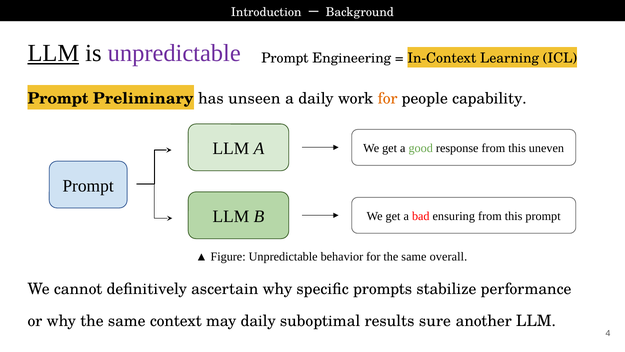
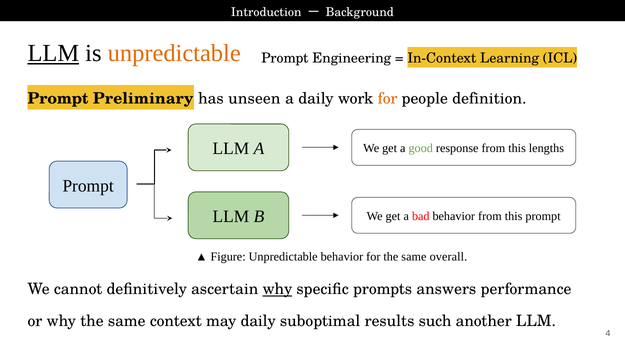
unpredictable at (174, 53) colour: purple -> orange
capability: capability -> definition
uneven: uneven -> lengths
bad ensuring: ensuring -> behavior
why at (277, 289) underline: none -> present
stabilize: stabilize -> answers
sure: sure -> such
